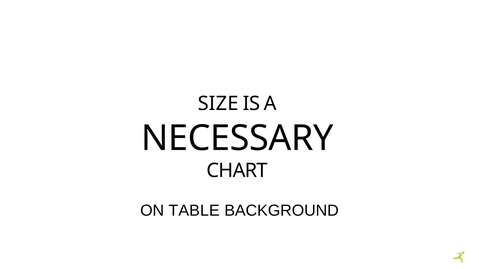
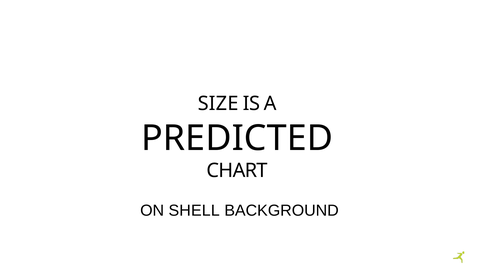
NECESSARY: NECESSARY -> PREDICTED
TABLE: TABLE -> SHELL
